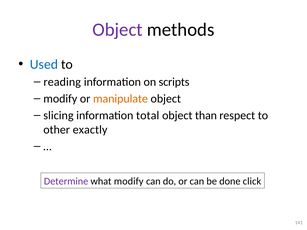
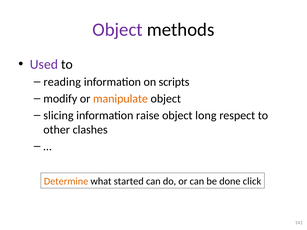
Used colour: blue -> purple
total: total -> raise
than: than -> long
exactly: exactly -> clashes
Determine colour: purple -> orange
what modify: modify -> started
